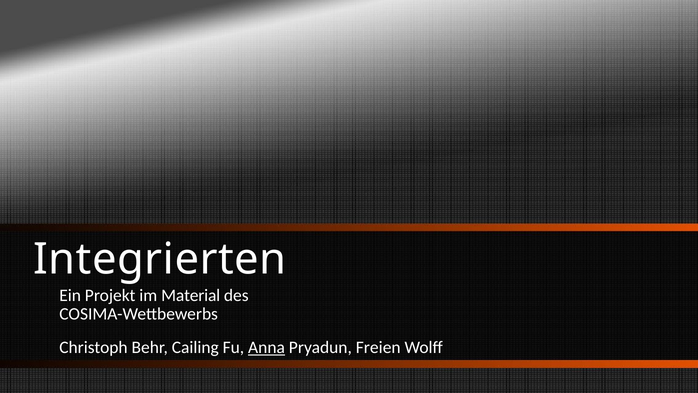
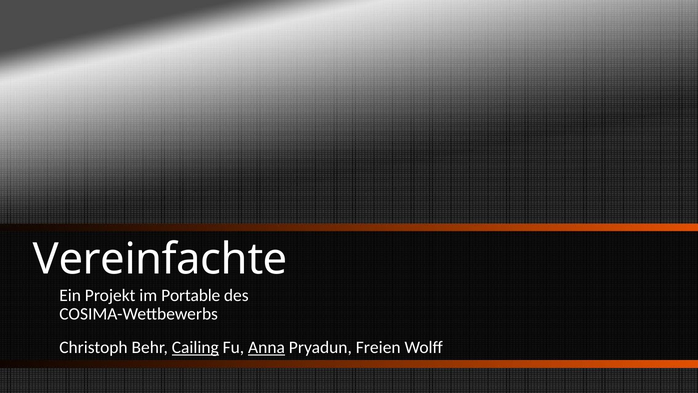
Integrierten: Integrierten -> Vereinfachte
Material: Material -> Portable
Cailing underline: none -> present
